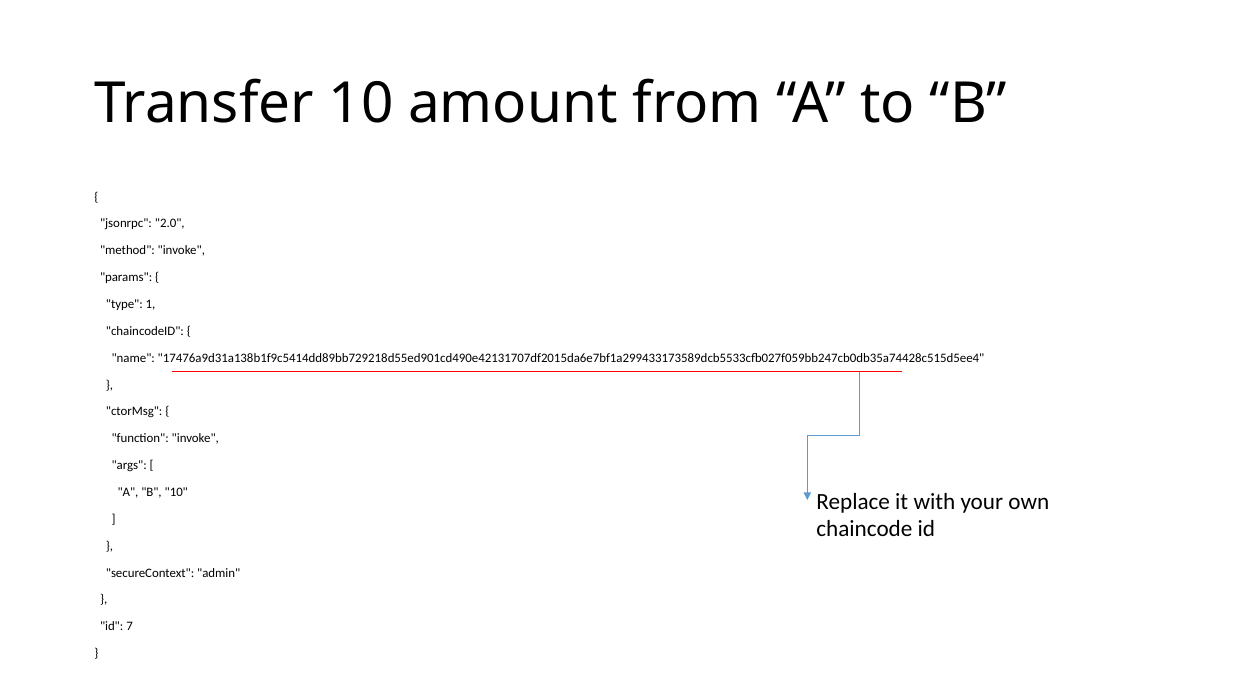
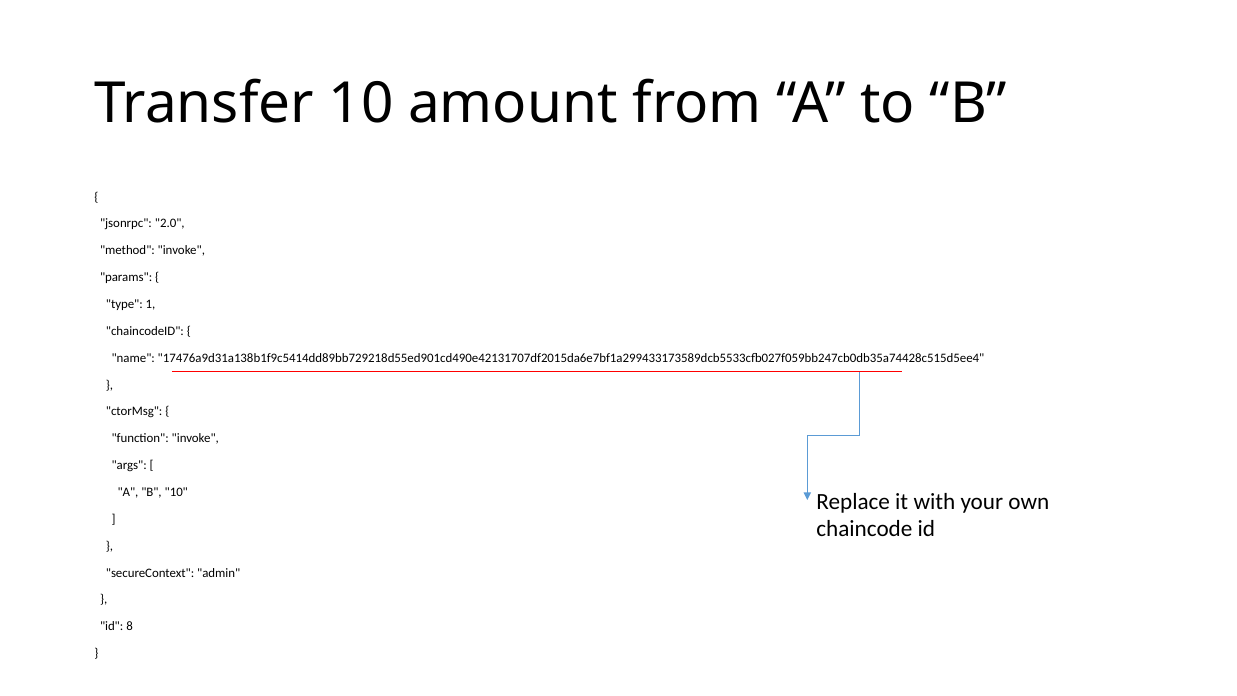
7: 7 -> 8
